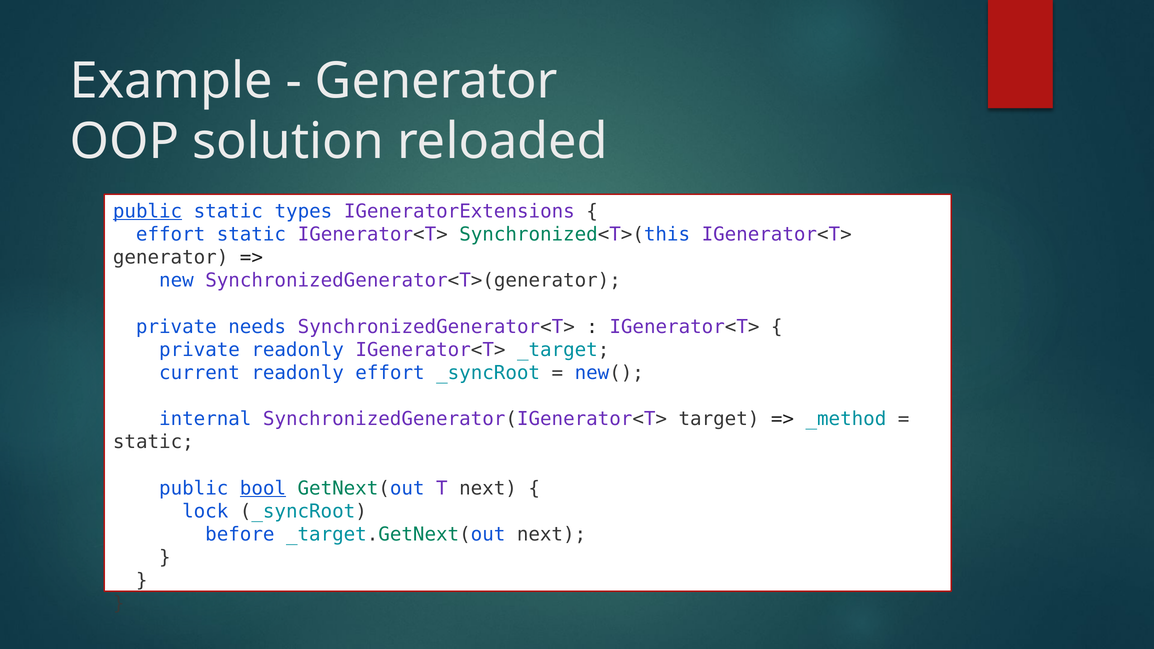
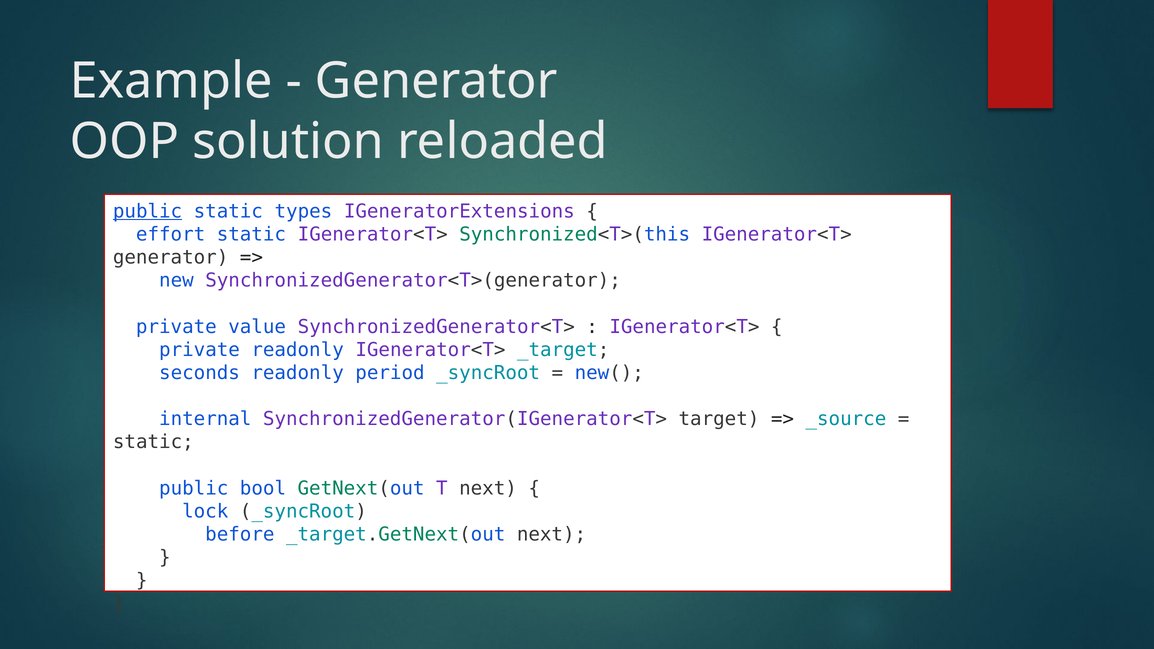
needs: needs -> value
current: current -> seconds
readonly effort: effort -> period
_method: _method -> _source
bool underline: present -> none
